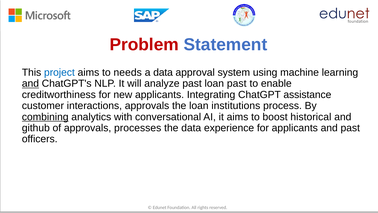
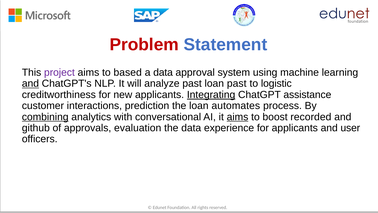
project colour: blue -> purple
needs: needs -> based
enable: enable -> logistic
Integrating underline: none -> present
interactions approvals: approvals -> prediction
institutions: institutions -> automates
aims at (238, 117) underline: none -> present
historical: historical -> recorded
processes: processes -> evaluation
and past: past -> user
